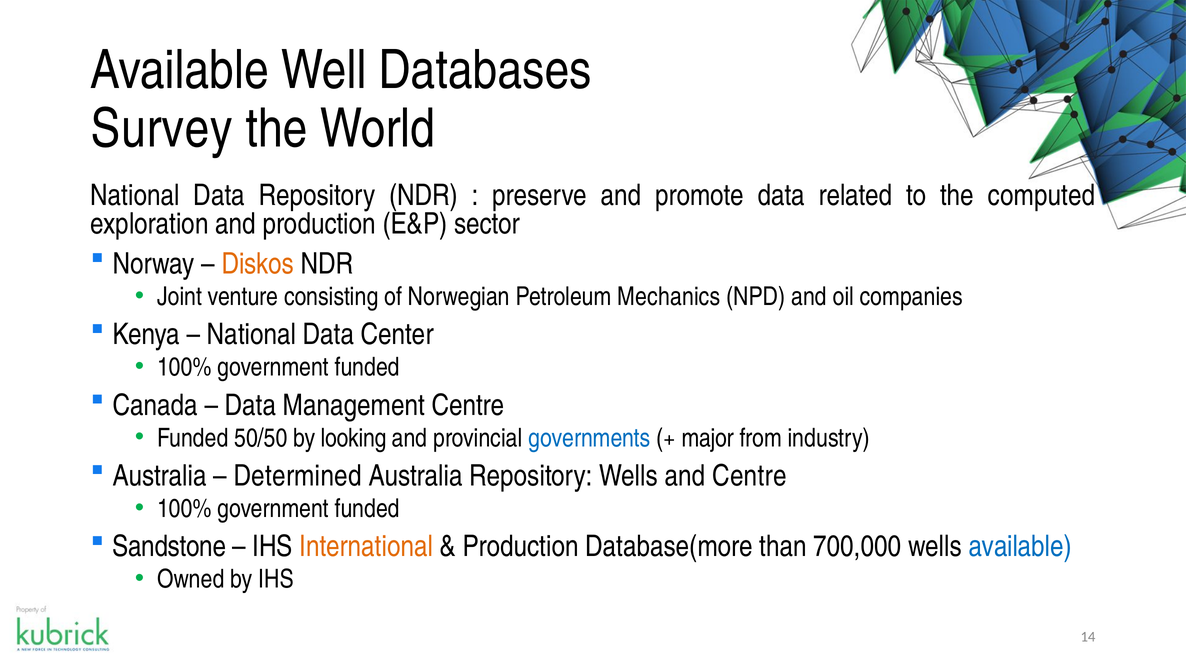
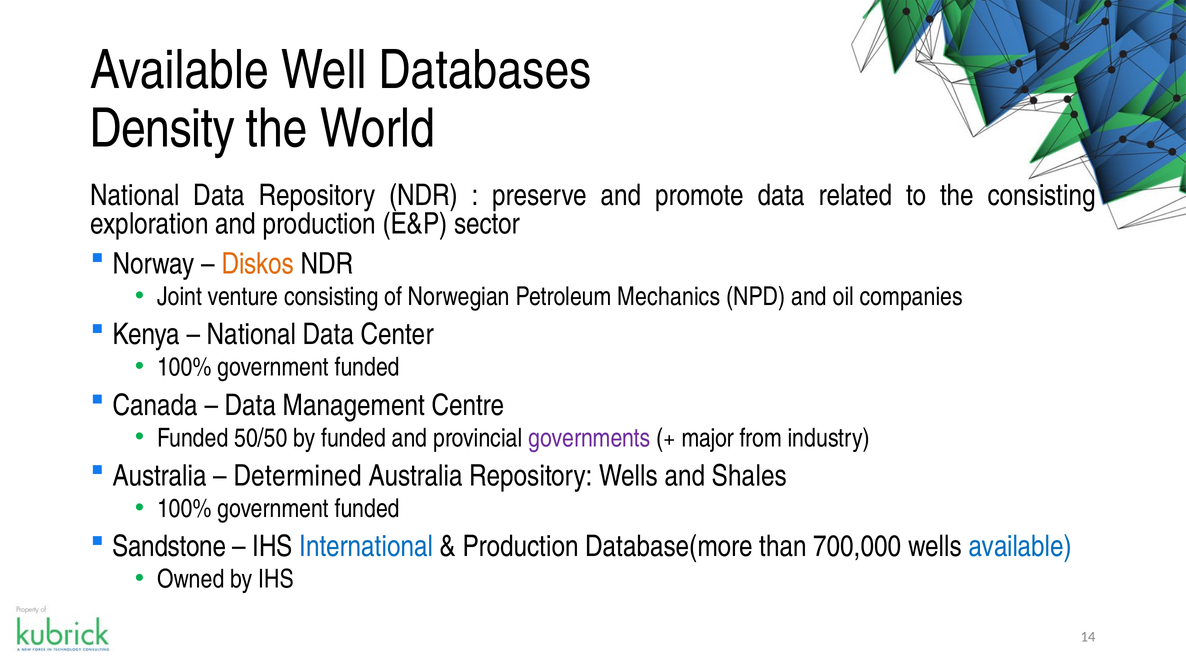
Survey: Survey -> Density
the computed: computed -> consisting
by looking: looking -> funded
governments colour: blue -> purple
and Centre: Centre -> Shales
International colour: orange -> blue
